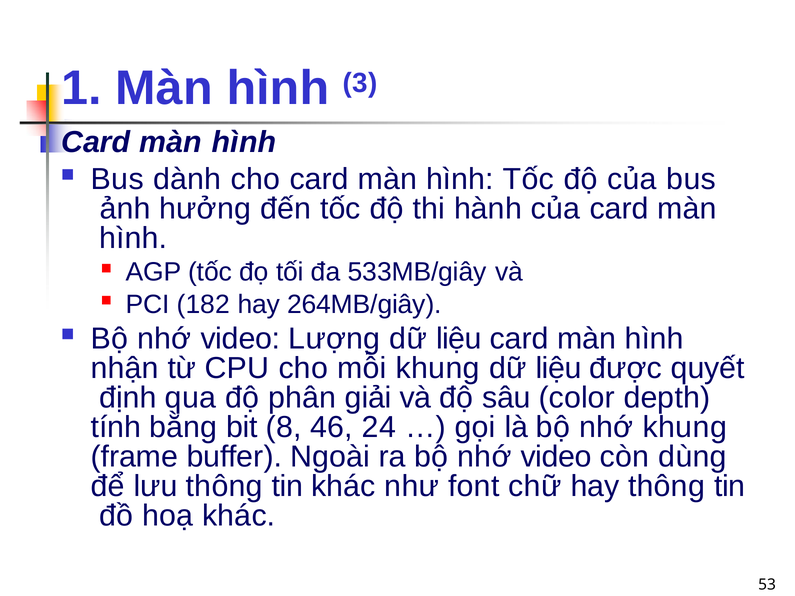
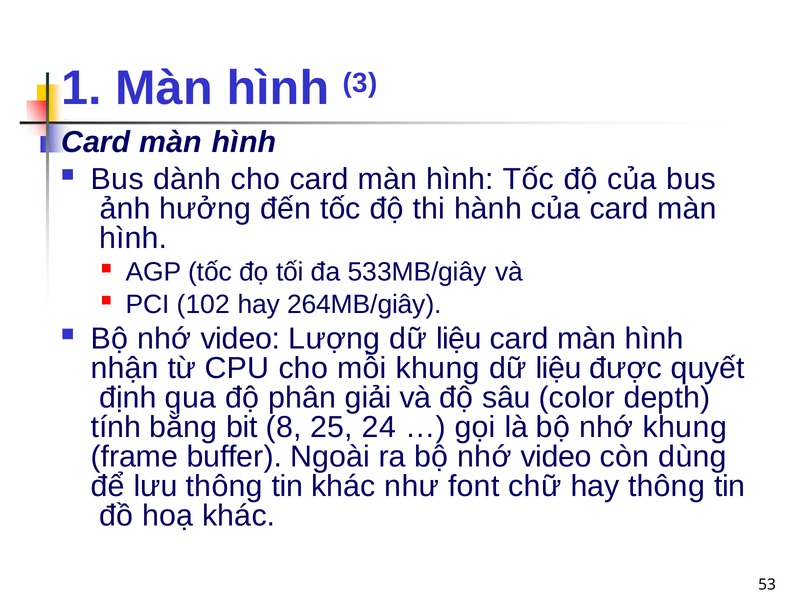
182: 182 -> 102
46: 46 -> 25
